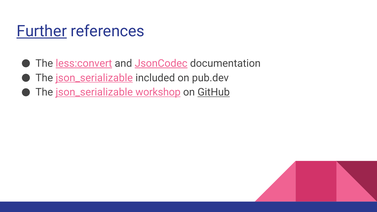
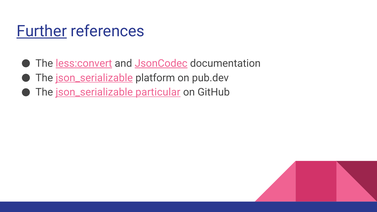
included: included -> platform
workshop: workshop -> particular
GitHub underline: present -> none
